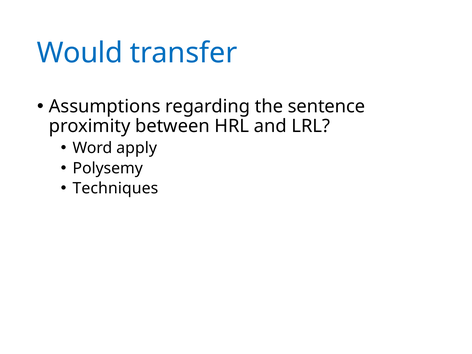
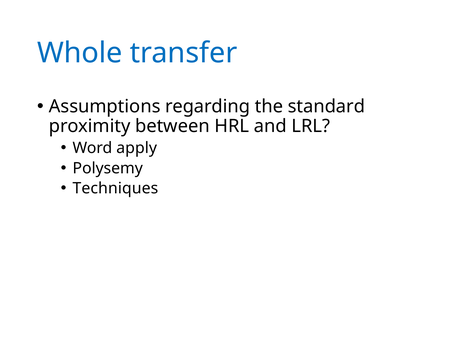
Would: Would -> Whole
sentence: sentence -> standard
